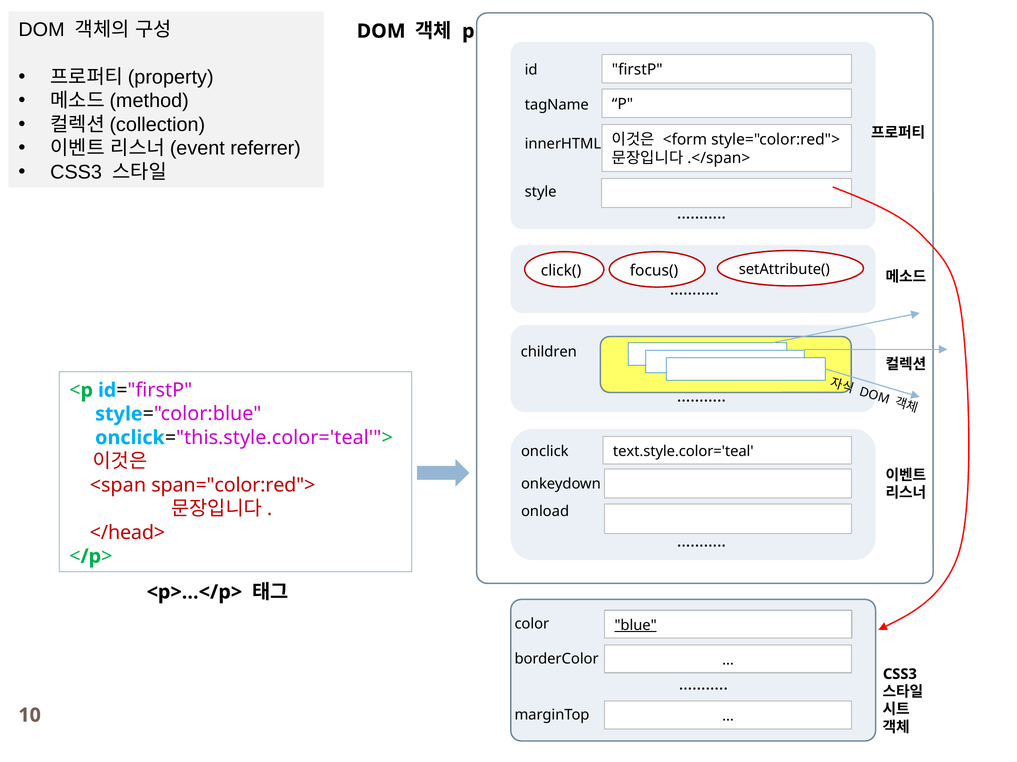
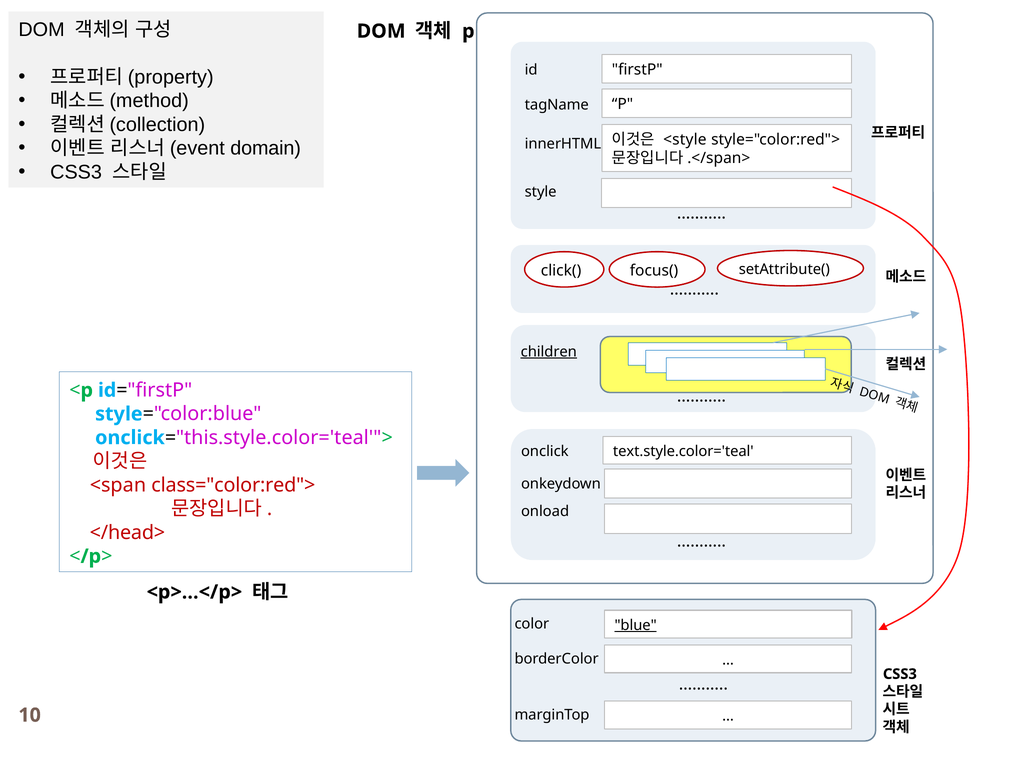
<form: <form -> <style
referrer: referrer -> domain
children underline: none -> present
span="color:red">: span="color:red"> -> class="color:red">
